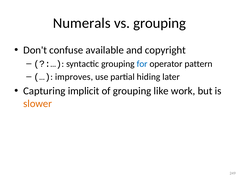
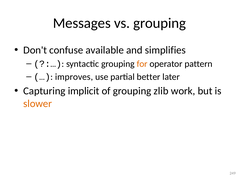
Numerals: Numerals -> Messages
copyright: copyright -> simplifies
for colour: blue -> orange
hiding: hiding -> better
like: like -> zlib
